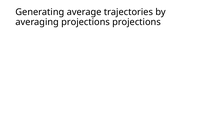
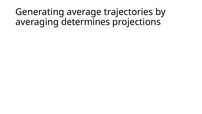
averaging projections: projections -> determines
